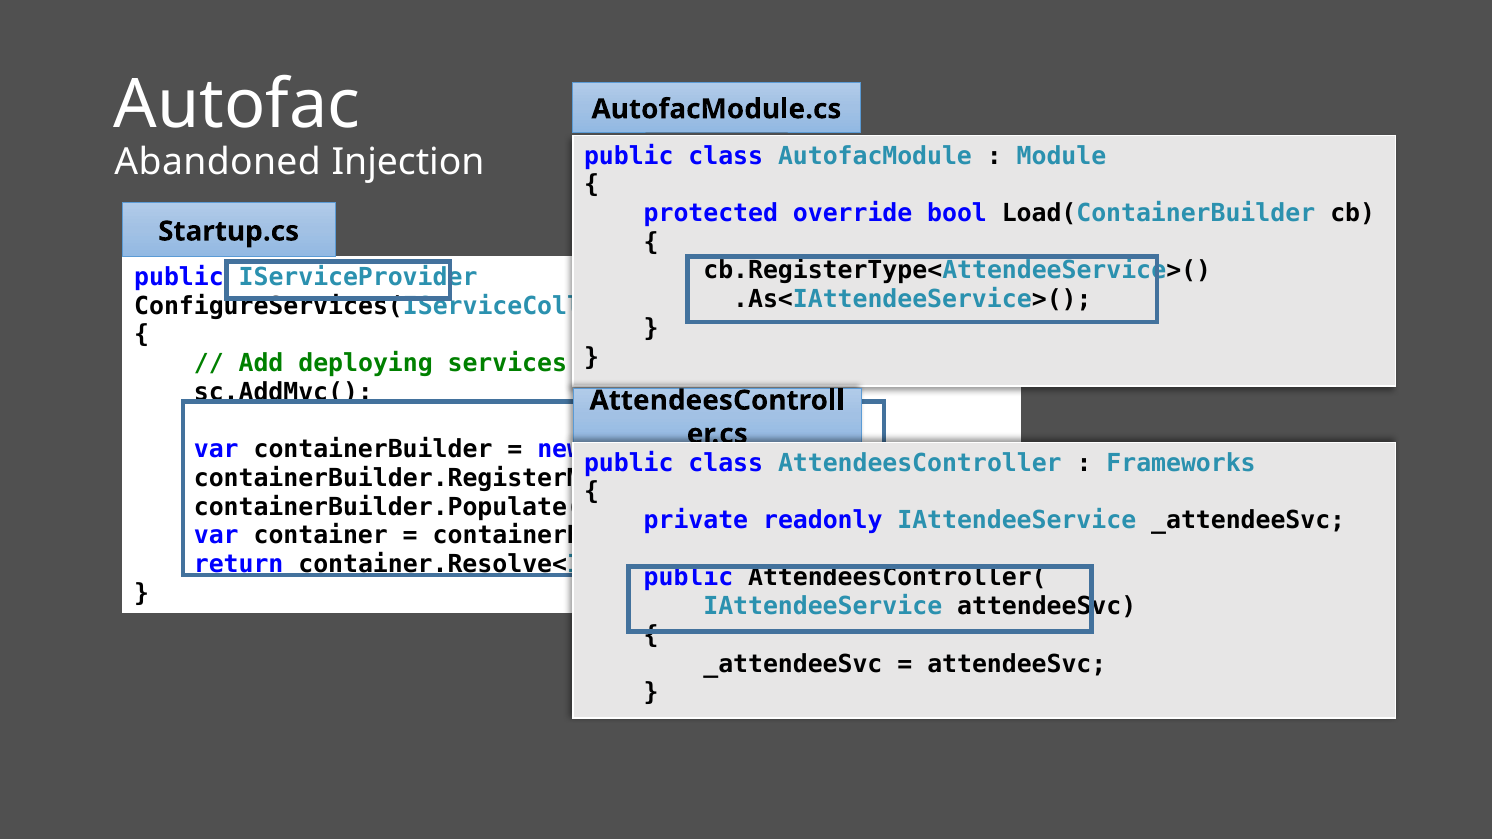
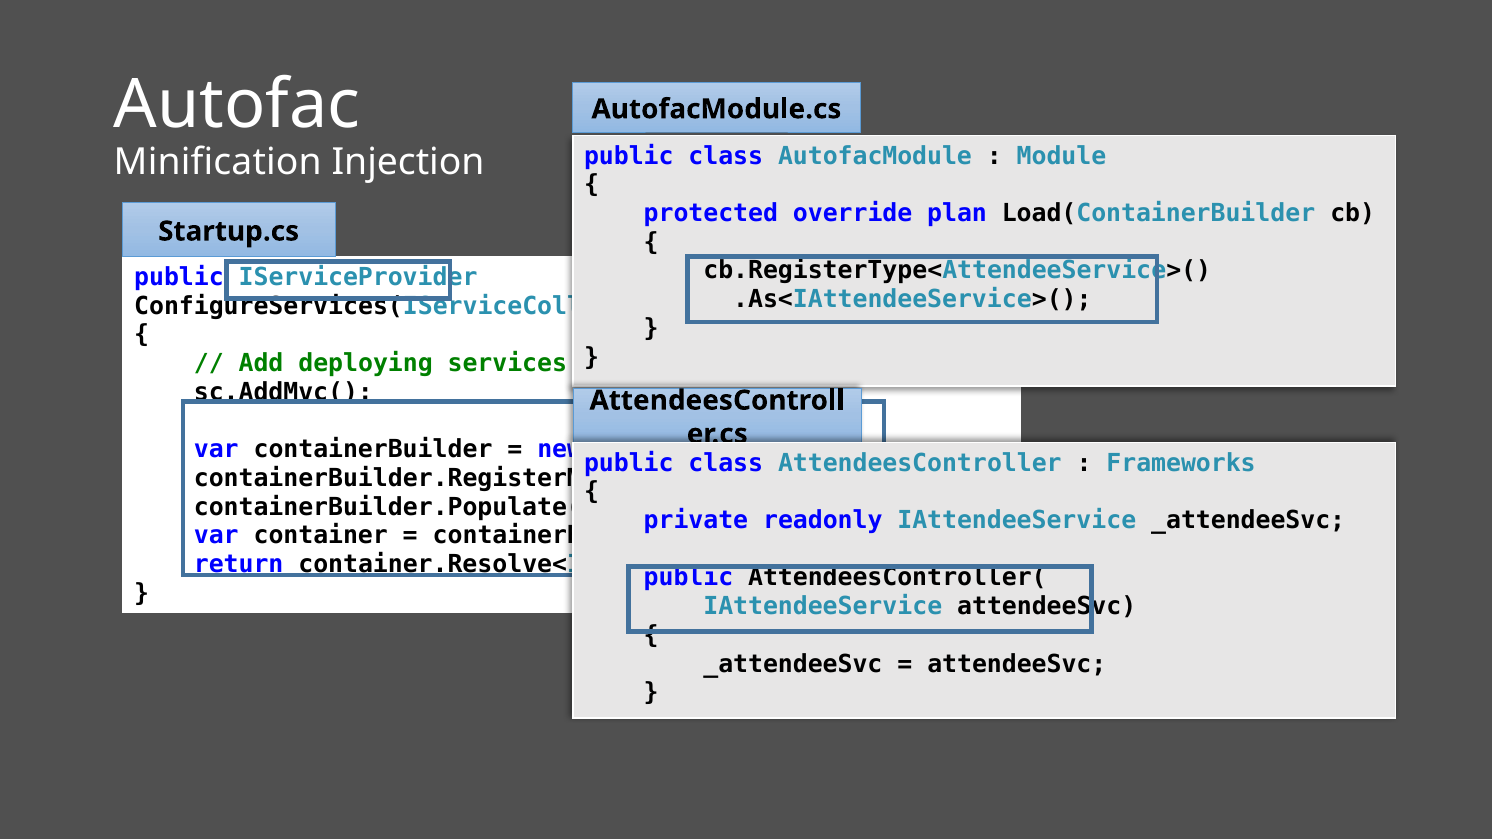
Abandoned: Abandoned -> Minification
bool: bool -> plan
